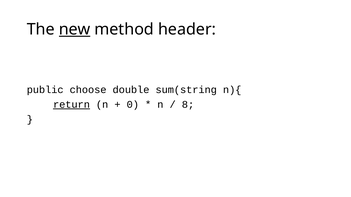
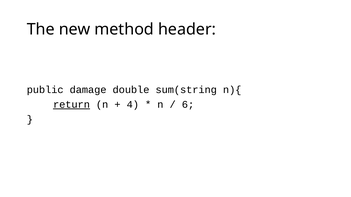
new underline: present -> none
choose: choose -> damage
0: 0 -> 4
8: 8 -> 6
